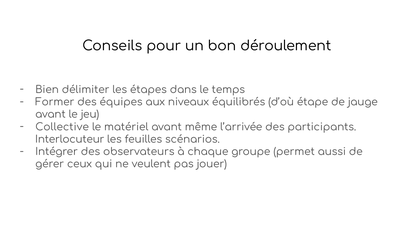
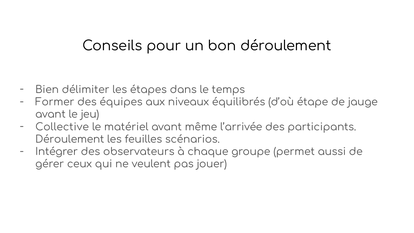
Interlocuteur at (70, 139): Interlocuteur -> Déroulement
